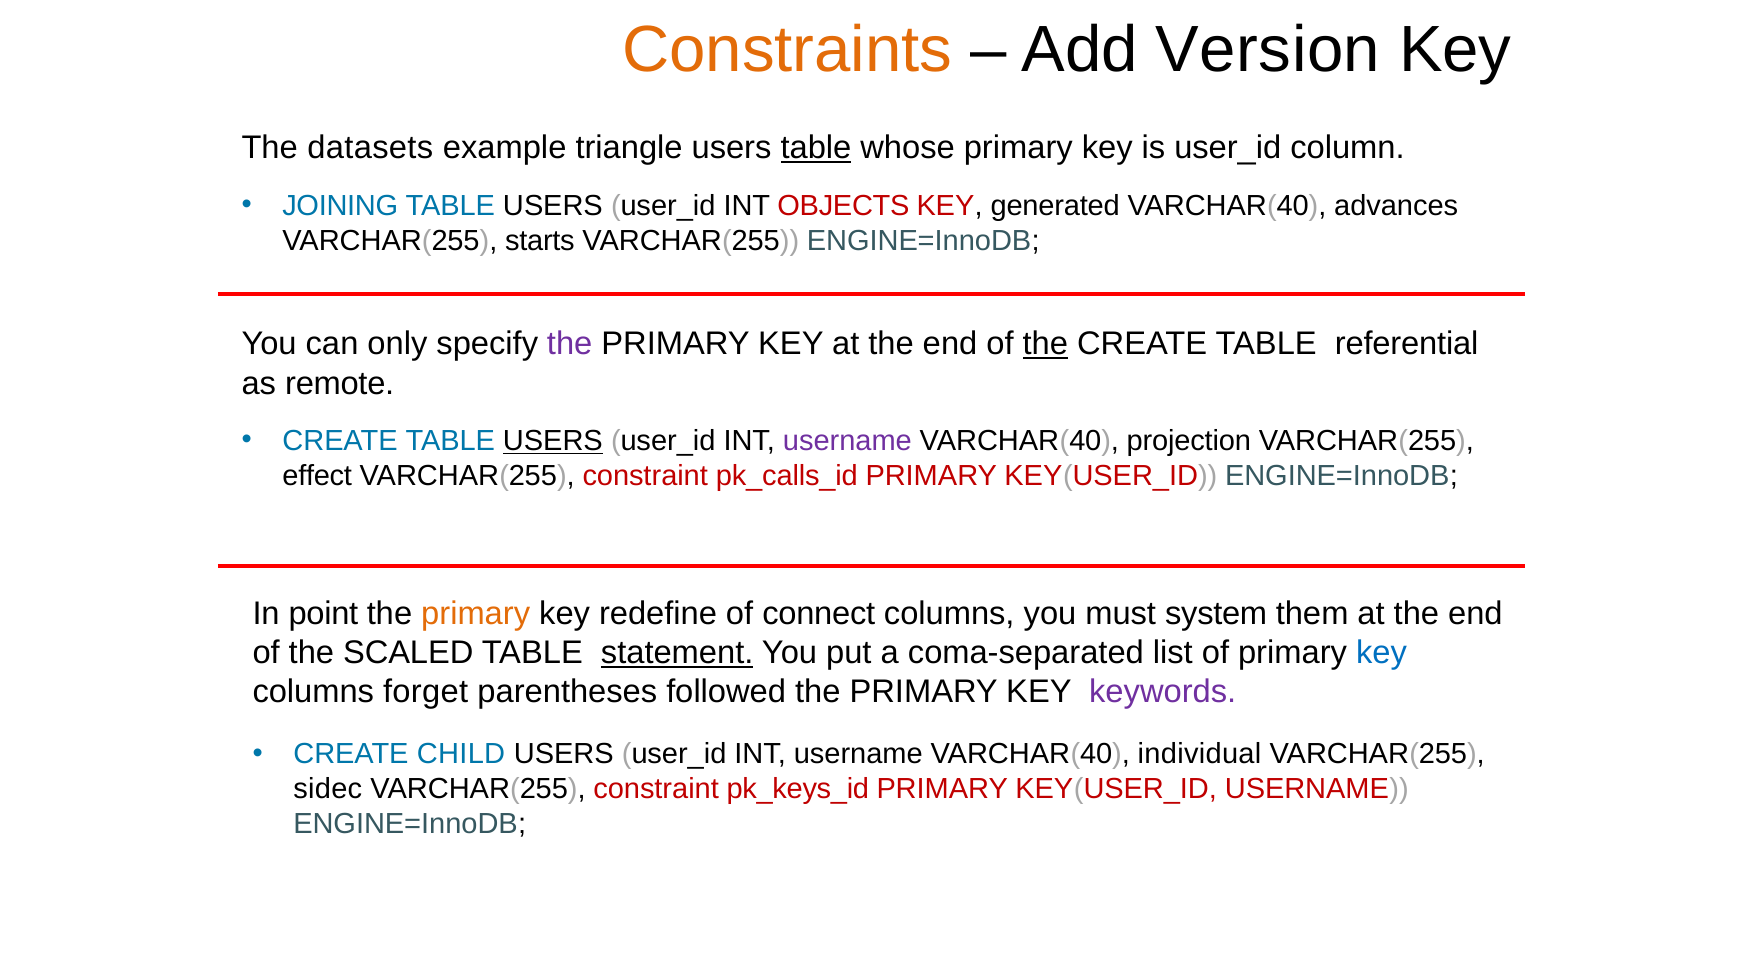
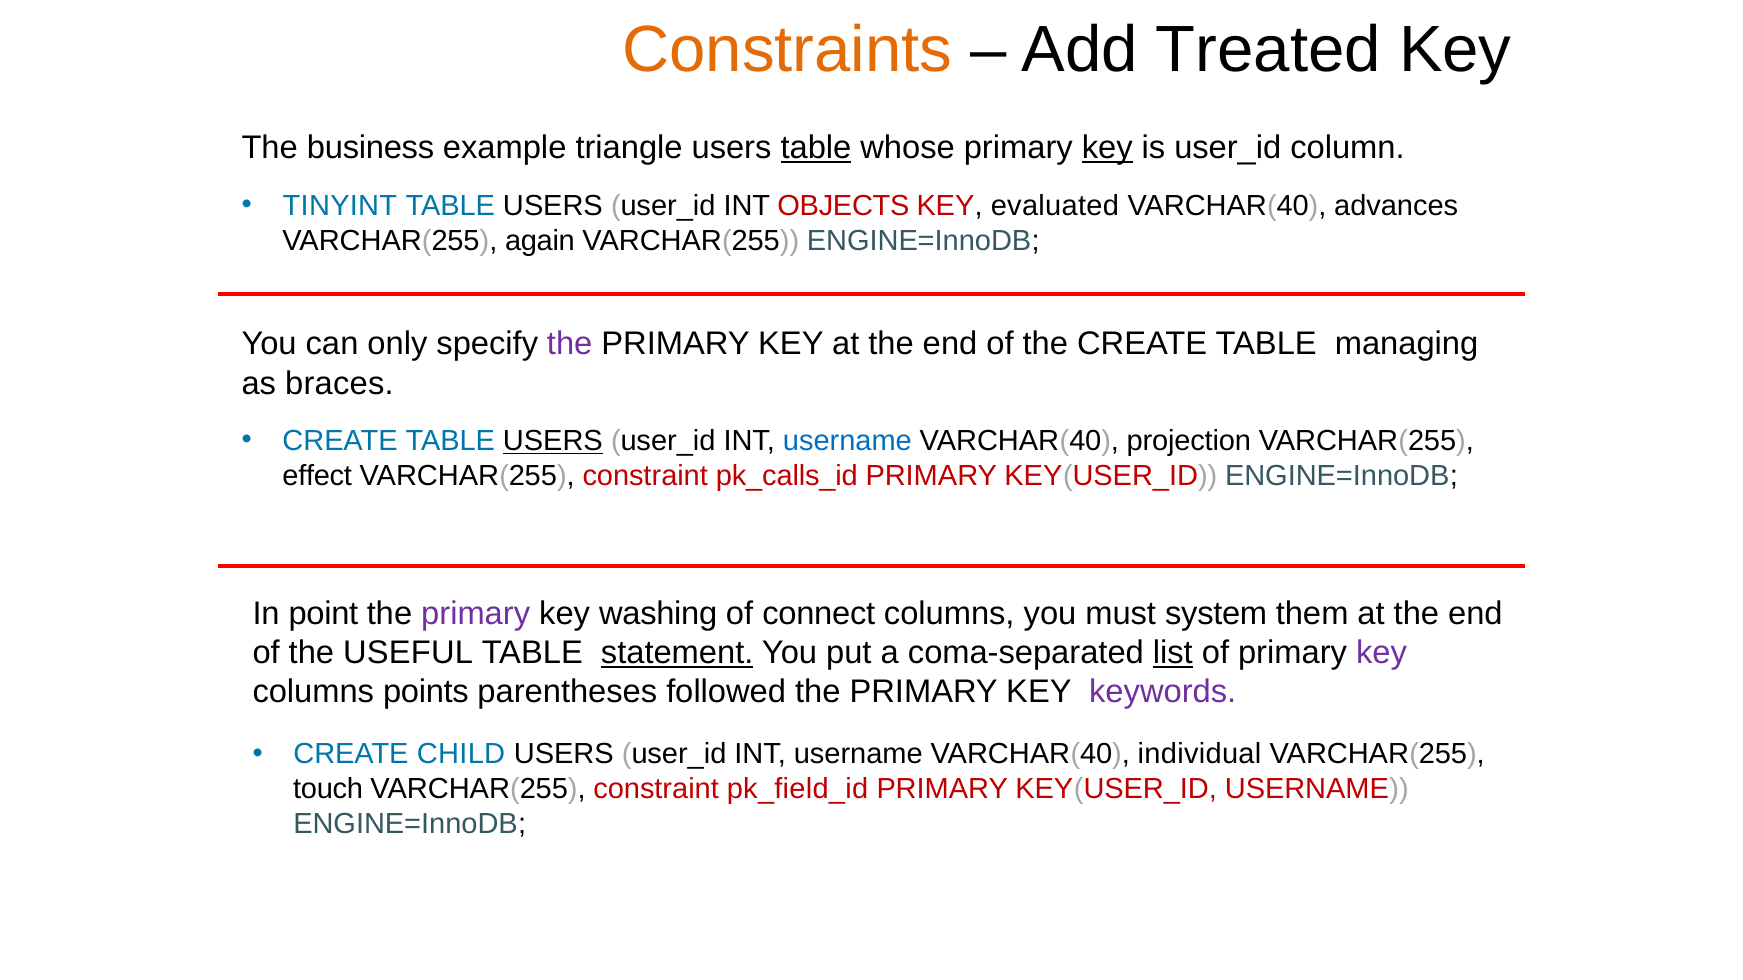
Version: Version -> Treated
datasets: datasets -> business
key at (1107, 148) underline: none -> present
JOINING: JOINING -> TINYINT
generated: generated -> evaluated
starts: starts -> again
the at (1045, 344) underline: present -> none
referential: referential -> managing
remote: remote -> braces
username at (847, 441) colour: purple -> blue
primary at (476, 614) colour: orange -> purple
redefine: redefine -> washing
SCALED: SCALED -> USEFUL
list underline: none -> present
key at (1381, 653) colour: blue -> purple
forget: forget -> points
sidec: sidec -> touch
pk_keys_id: pk_keys_id -> pk_field_id
